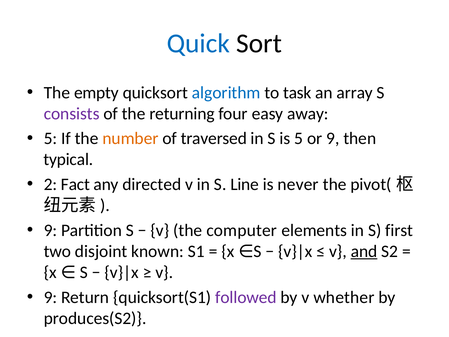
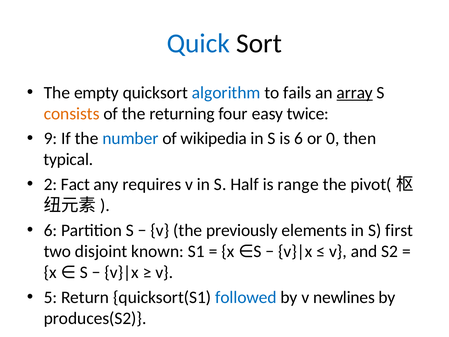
task: task -> fails
array underline: none -> present
consists colour: purple -> orange
away: away -> twice
5 at (51, 138): 5 -> 9
number colour: orange -> blue
traversed: traversed -> wikipedia
is 5: 5 -> 6
or 9: 9 -> 0
directed: directed -> requires
Line: Line -> Half
never: never -> range
9 at (51, 230): 9 -> 6
computer: computer -> previously
and underline: present -> none
9 at (51, 297): 9 -> 5
followed colour: purple -> blue
whether: whether -> newlines
